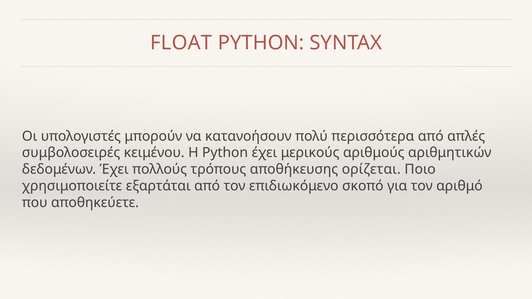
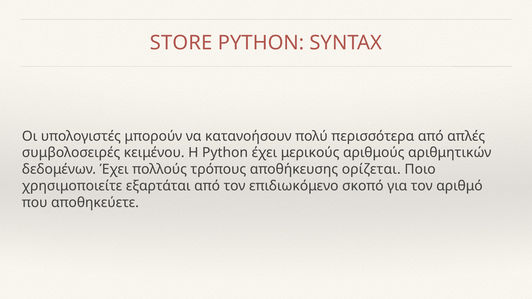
FLOAT: FLOAT -> STORE
